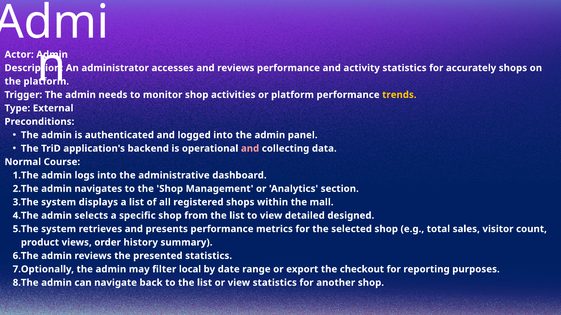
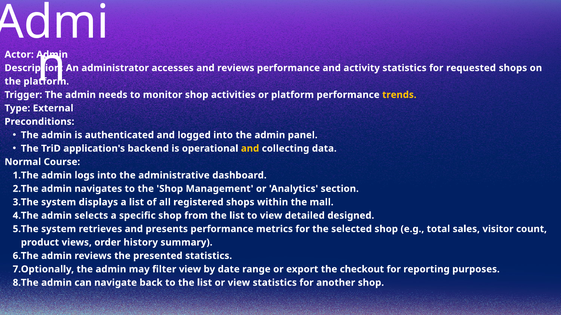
accurately: accurately -> requested
and at (250, 149) colour: pink -> yellow
filter local: local -> view
